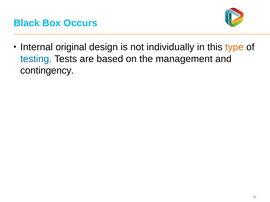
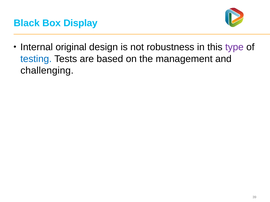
Occurs: Occurs -> Display
individually: individually -> robustness
type colour: orange -> purple
contingency: contingency -> challenging
